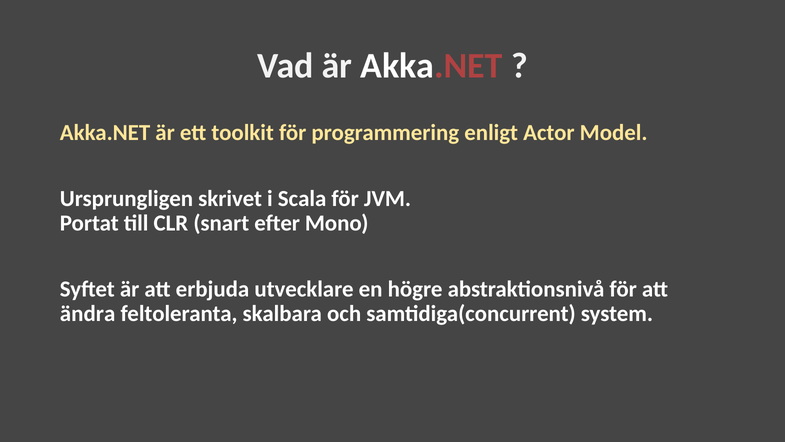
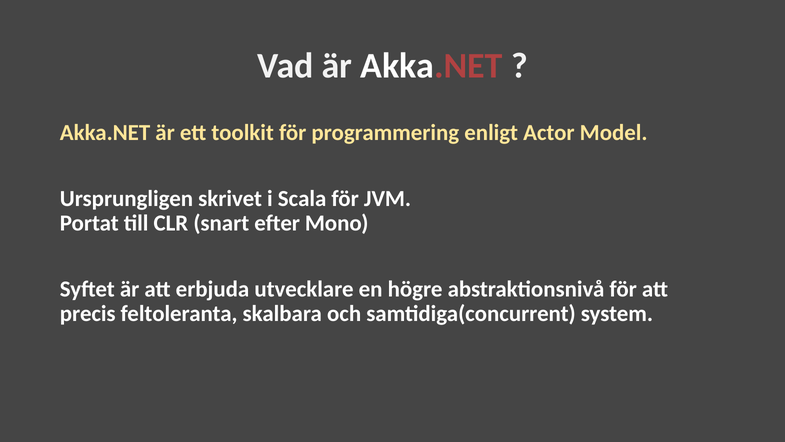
ändra: ändra -> precis
